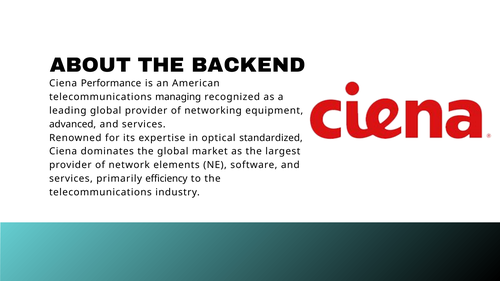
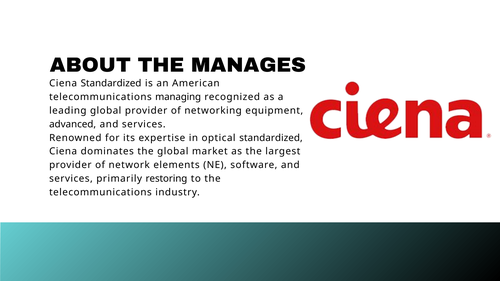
BACKEND: BACKEND -> MANAGES
Ciena Performance: Performance -> Standardized
efficiency: efficiency -> restoring
